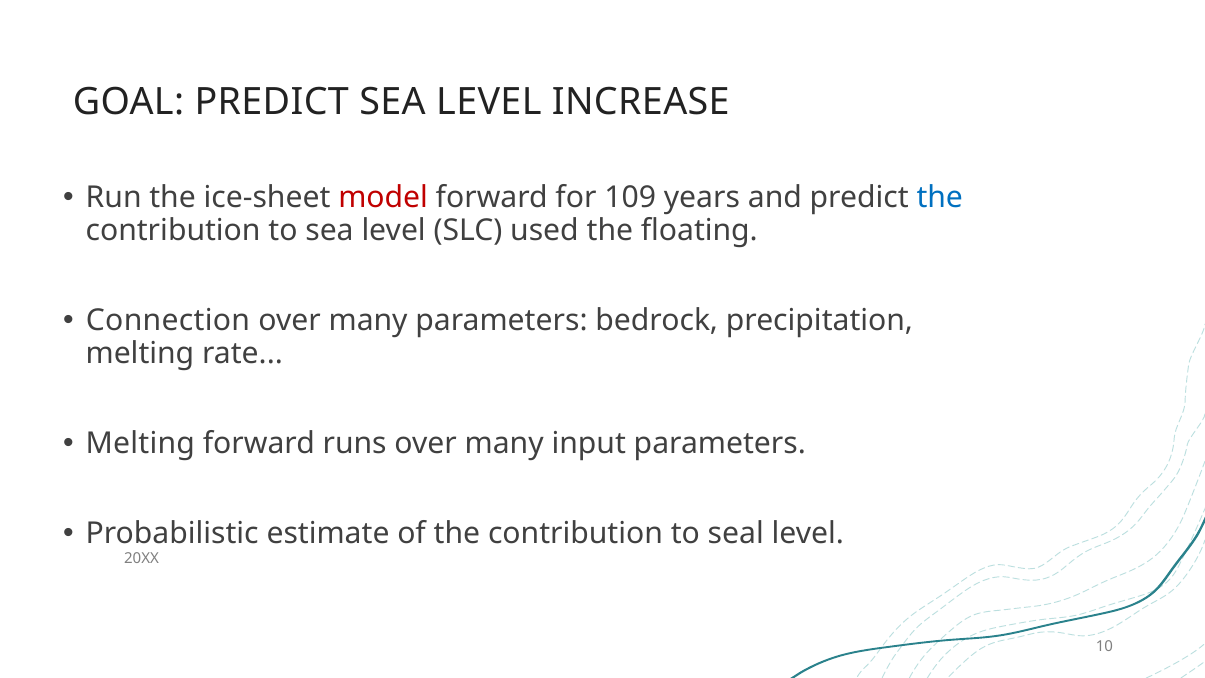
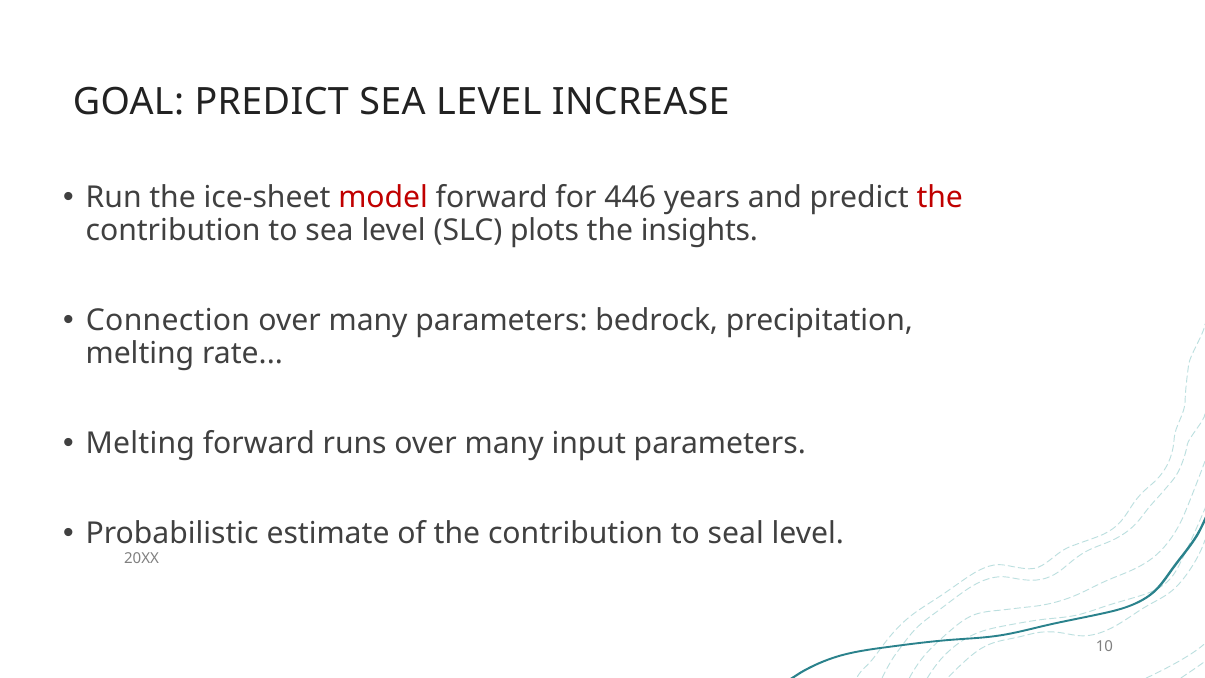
109: 109 -> 446
the at (940, 198) colour: blue -> red
used: used -> plots
floating: floating -> insights
